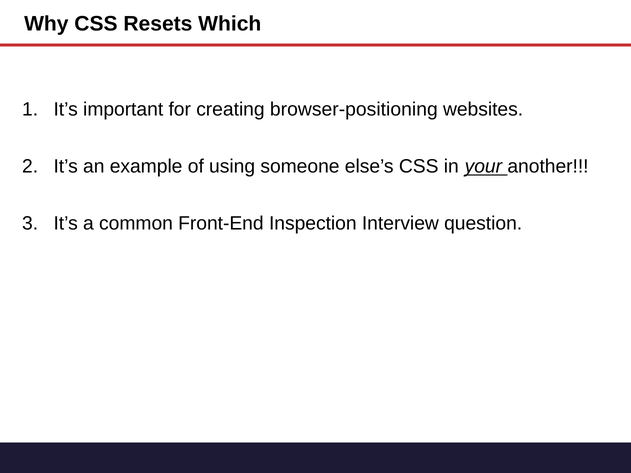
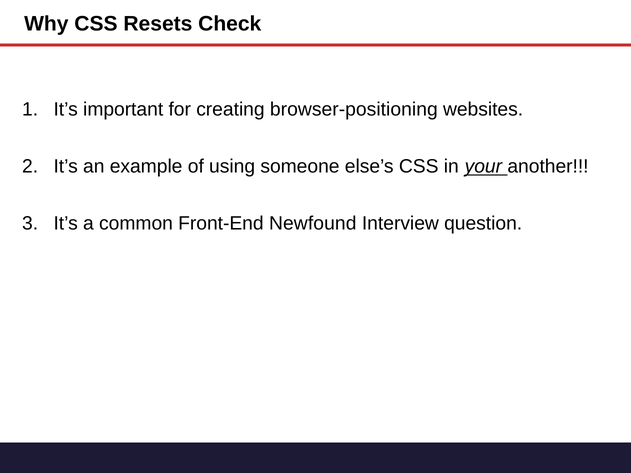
Which: Which -> Check
Inspection: Inspection -> Newfound
